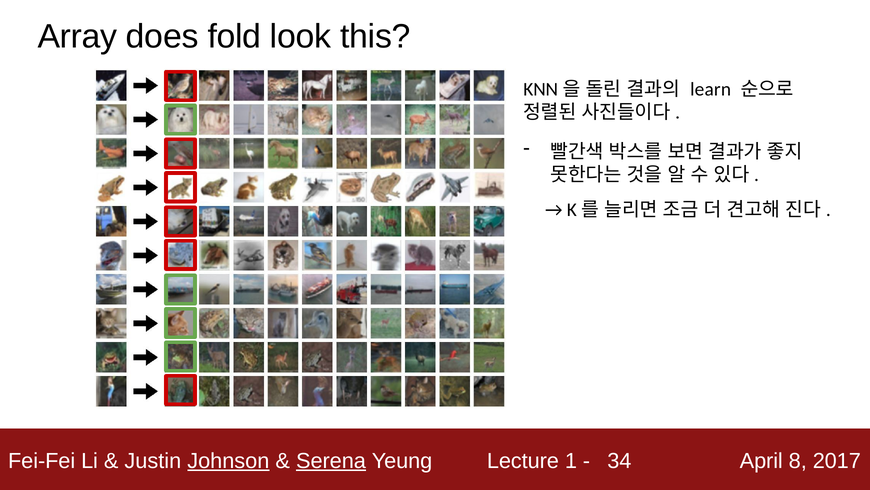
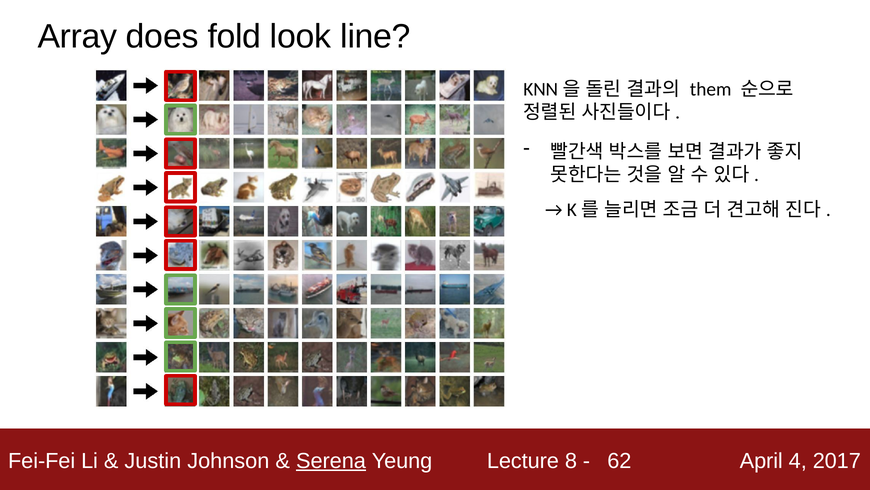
this: this -> line
learn: learn -> them
Johnson underline: present -> none
1: 1 -> 8
34: 34 -> 62
8: 8 -> 4
